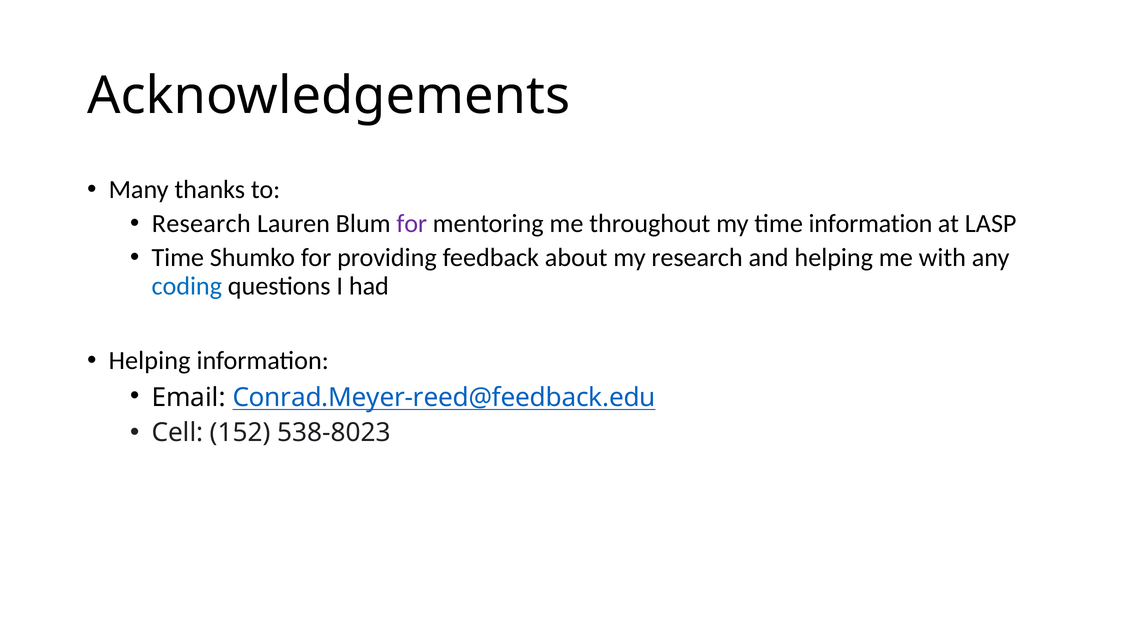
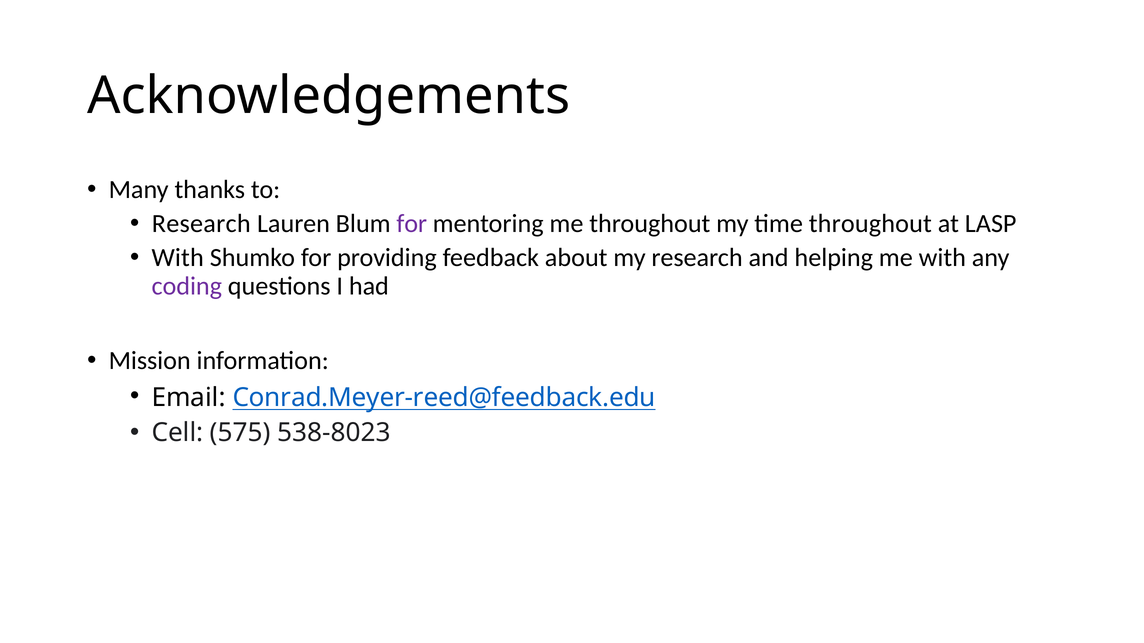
time information: information -> throughout
Time at (178, 258): Time -> With
coding colour: blue -> purple
Helping at (150, 361): Helping -> Mission
152: 152 -> 575
